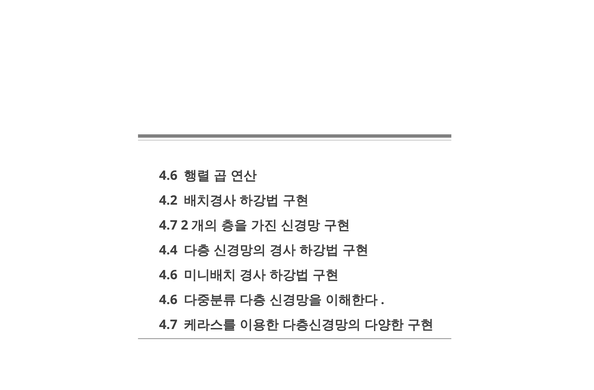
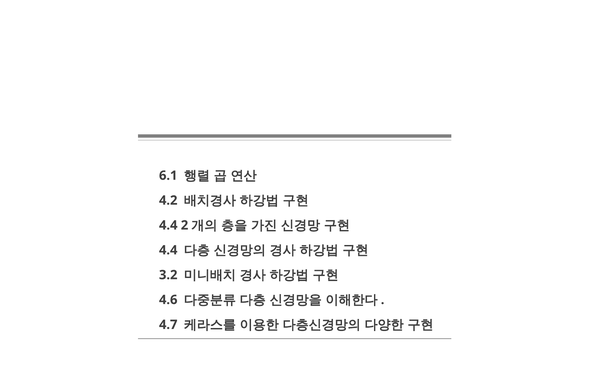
4.6 at (168, 176): 4.6 -> 6.1
4.7 at (168, 225): 4.7 -> 4.4
4.6 at (168, 275): 4.6 -> 3.2
